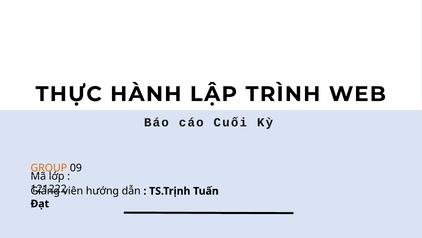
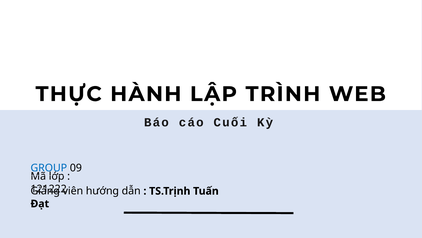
GROUP colour: orange -> blue
